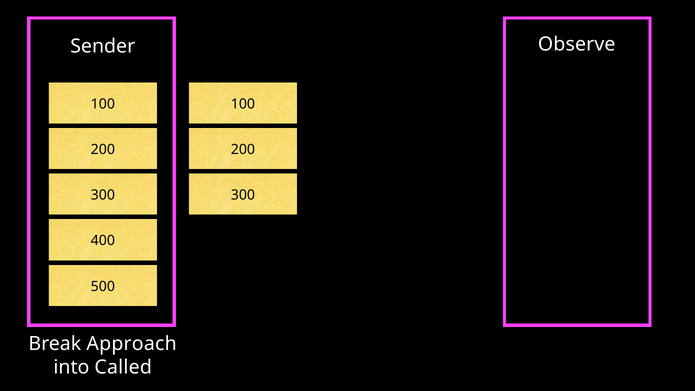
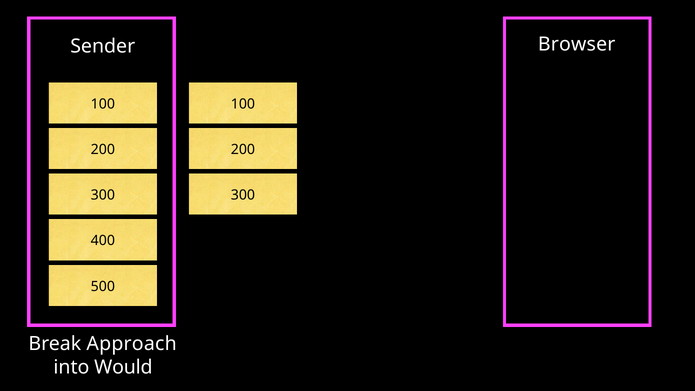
Observe: Observe -> Browser
Called: Called -> Would
